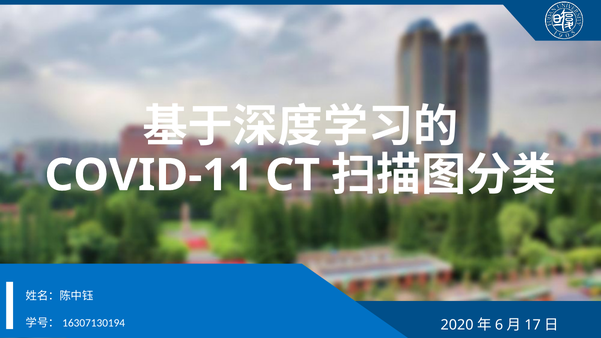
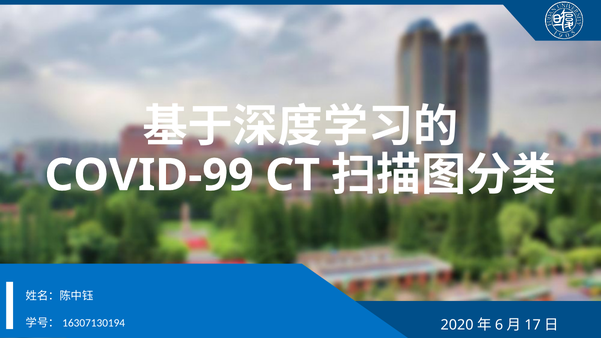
COVID-11: COVID-11 -> COVID-99
